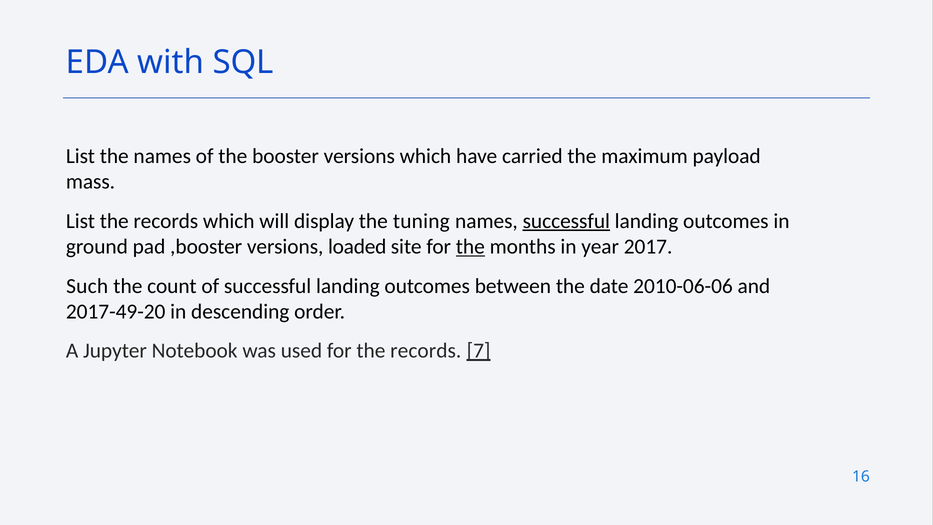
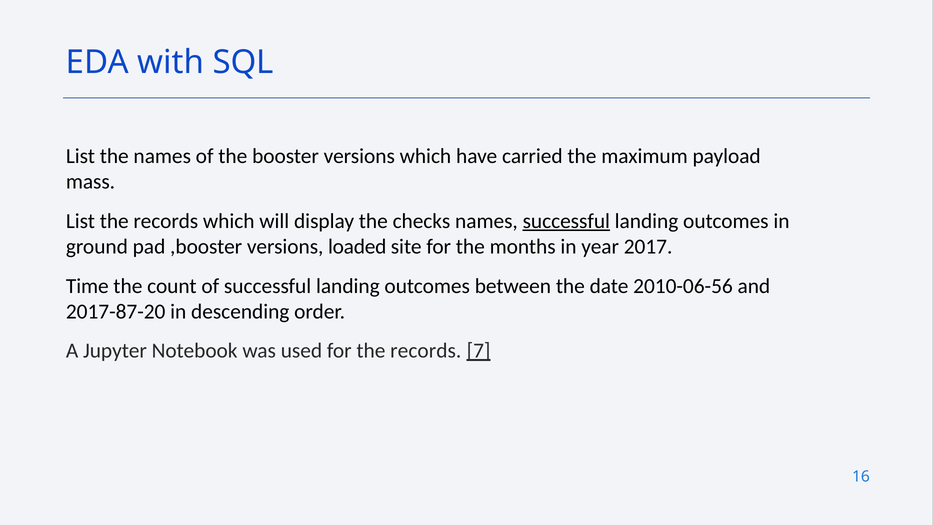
tuning: tuning -> checks
the at (470, 247) underline: present -> none
Such: Such -> Time
2010-06-06: 2010-06-06 -> 2010-06-56
2017-49-20: 2017-49-20 -> 2017-87-20
